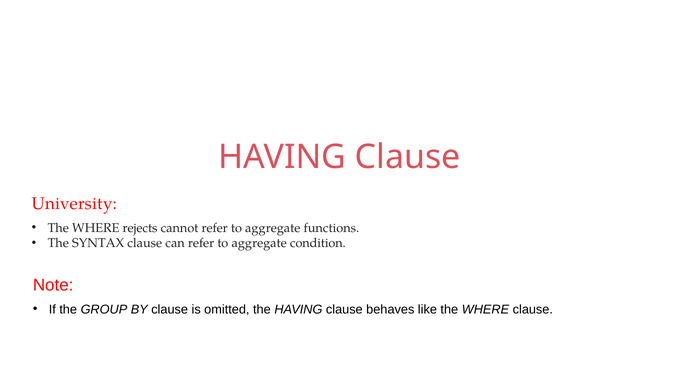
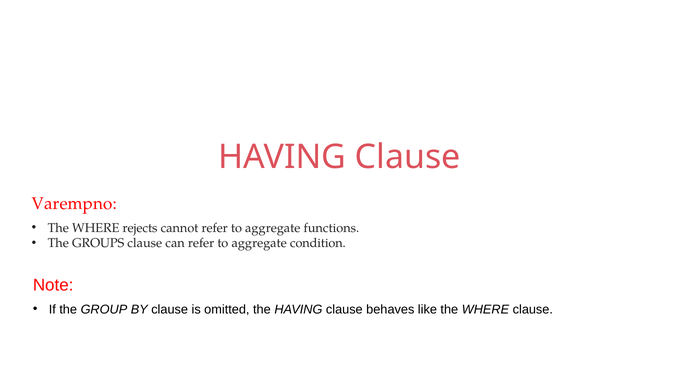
University: University -> Varempno
SYNTAX: SYNTAX -> GROUPS
